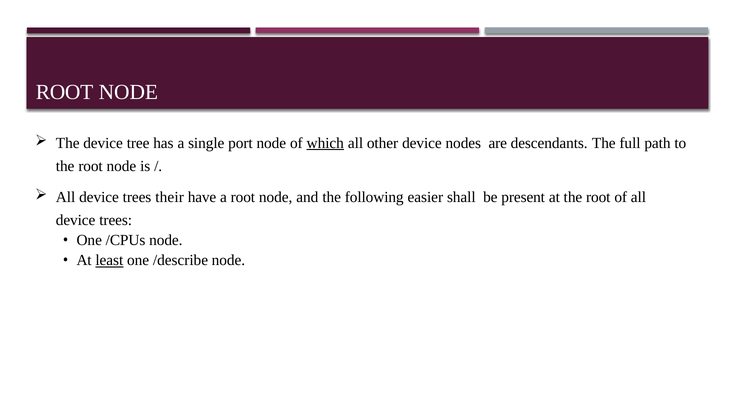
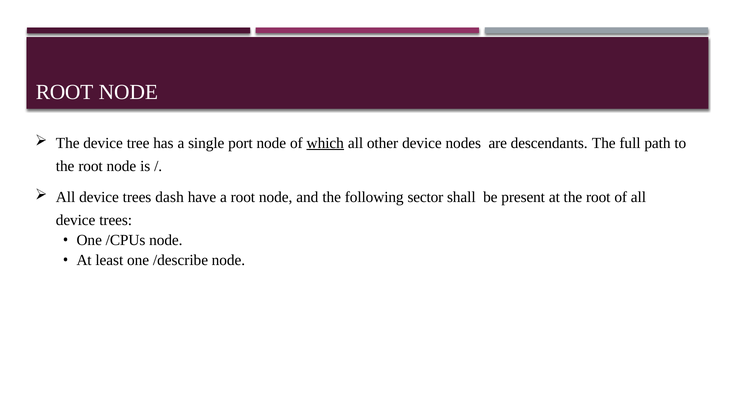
their: their -> dash
easier: easier -> sector
least underline: present -> none
